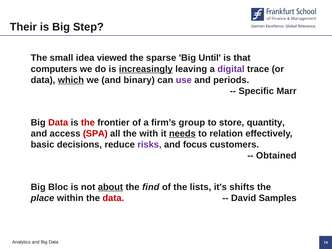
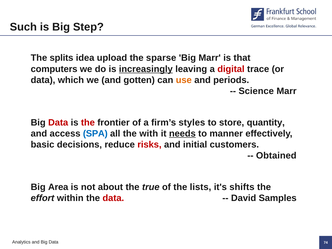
Their: Their -> Such
small: small -> splits
viewed: viewed -> upload
Big Until: Until -> Marr
digital colour: purple -> red
which underline: present -> none
binary: binary -> gotten
use colour: purple -> orange
Specific: Specific -> Science
group: group -> styles
SPA colour: red -> blue
relation: relation -> manner
risks colour: purple -> red
focus: focus -> initial
Bloc: Bloc -> Area
about underline: present -> none
find: find -> true
place: place -> effort
